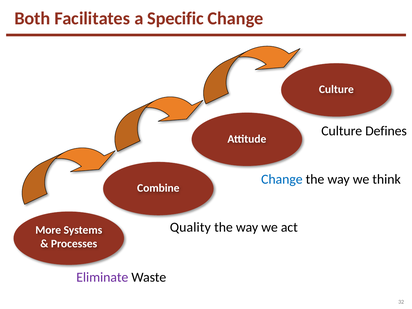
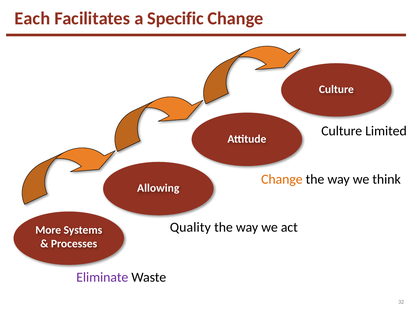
Both: Both -> Each
Defines: Defines -> Limited
Change at (282, 179) colour: blue -> orange
Combine: Combine -> Allowing
